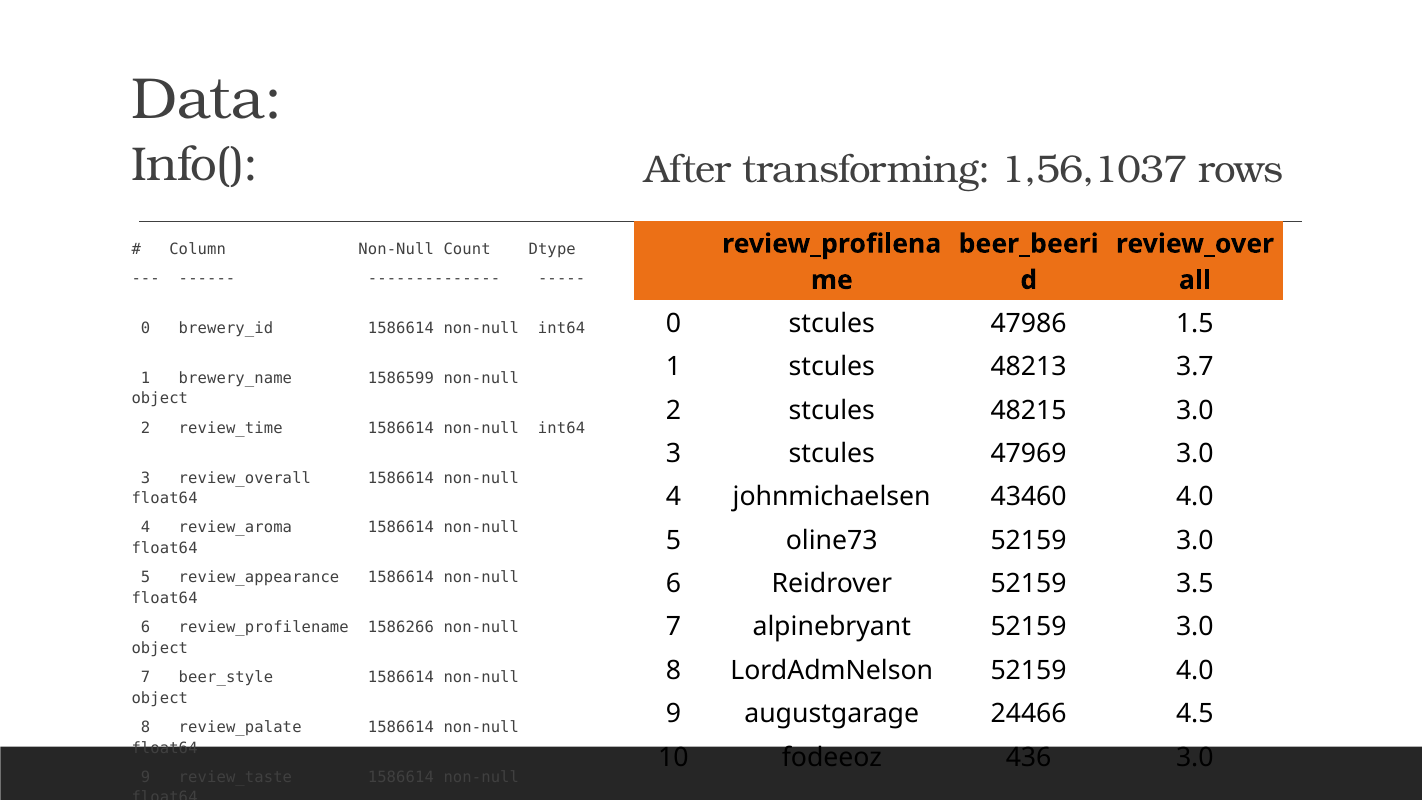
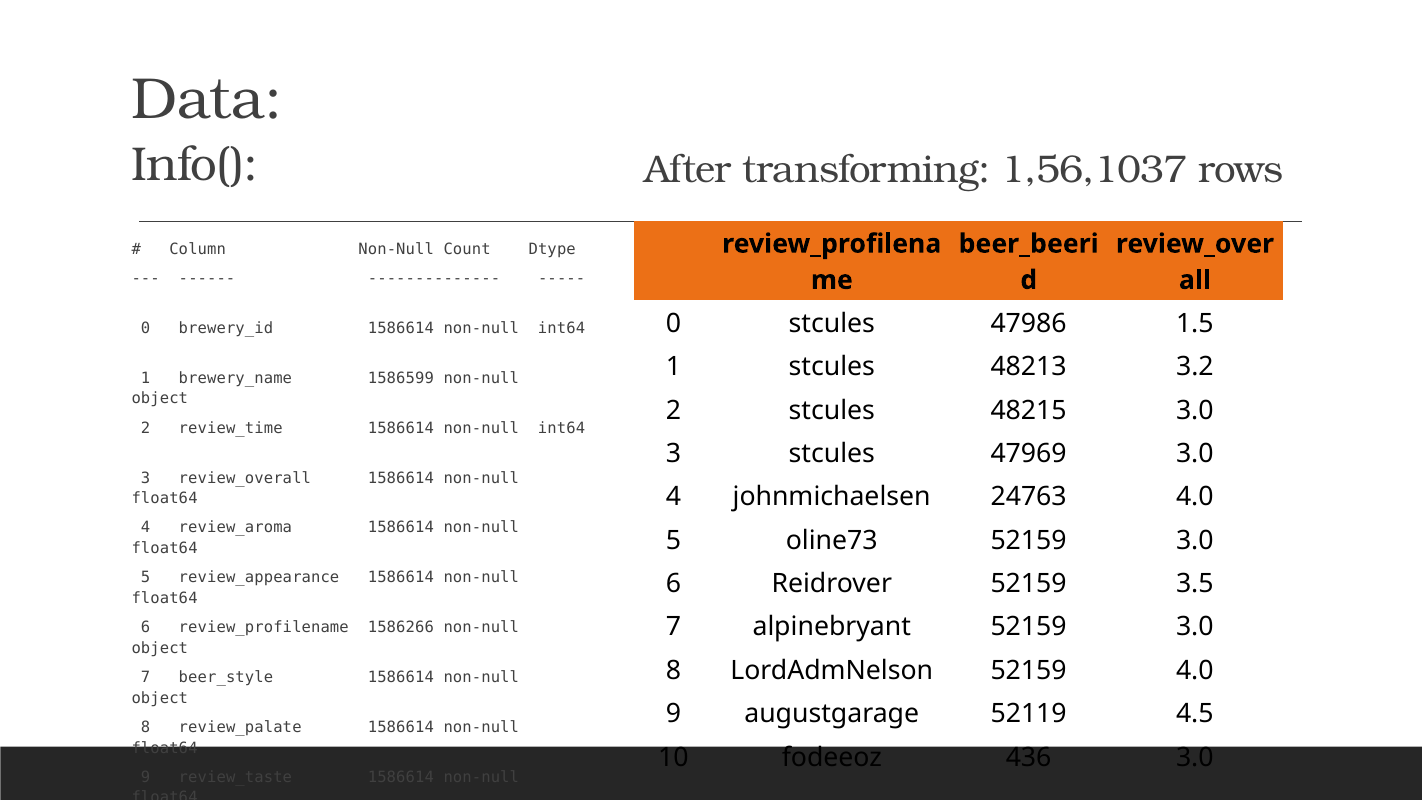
3.7: 3.7 -> 3.2
43460: 43460 -> 24763
24466: 24466 -> 52119
